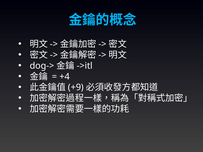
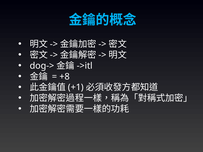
+4: +4 -> +8
+9: +9 -> +1
